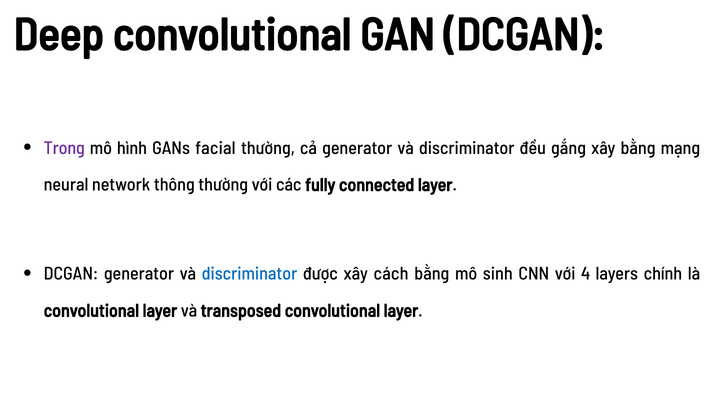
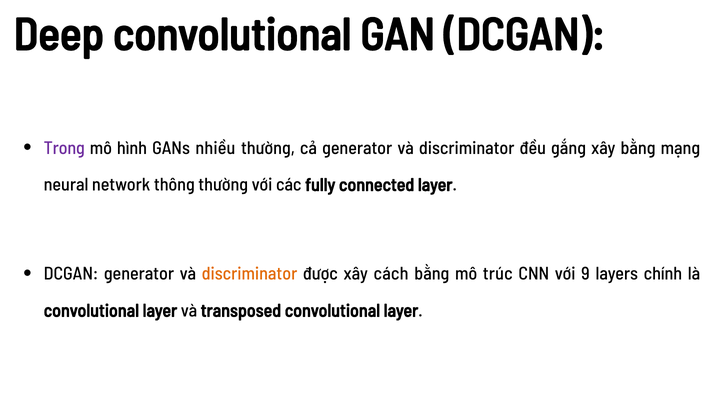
facial: facial -> nhiều
discriminator at (250, 274) colour: blue -> orange
sinh: sinh -> trúc
4: 4 -> 9
